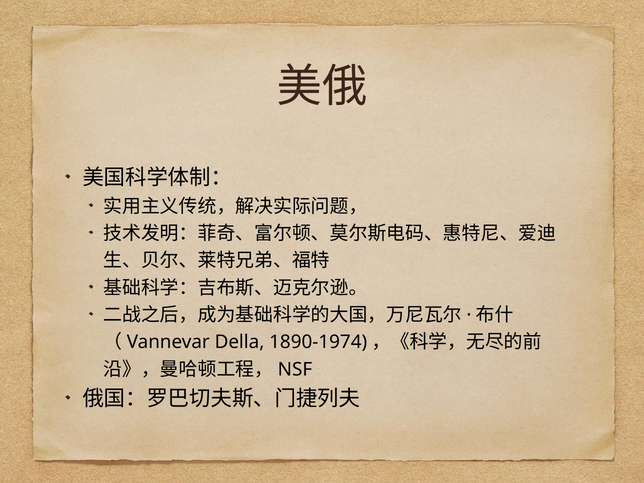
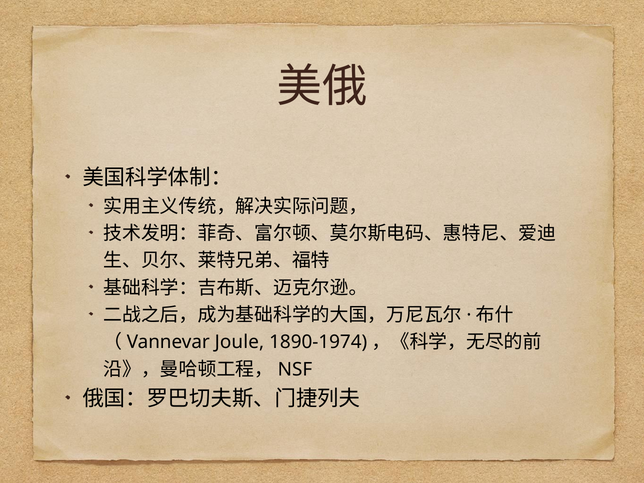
Della: Della -> Joule
